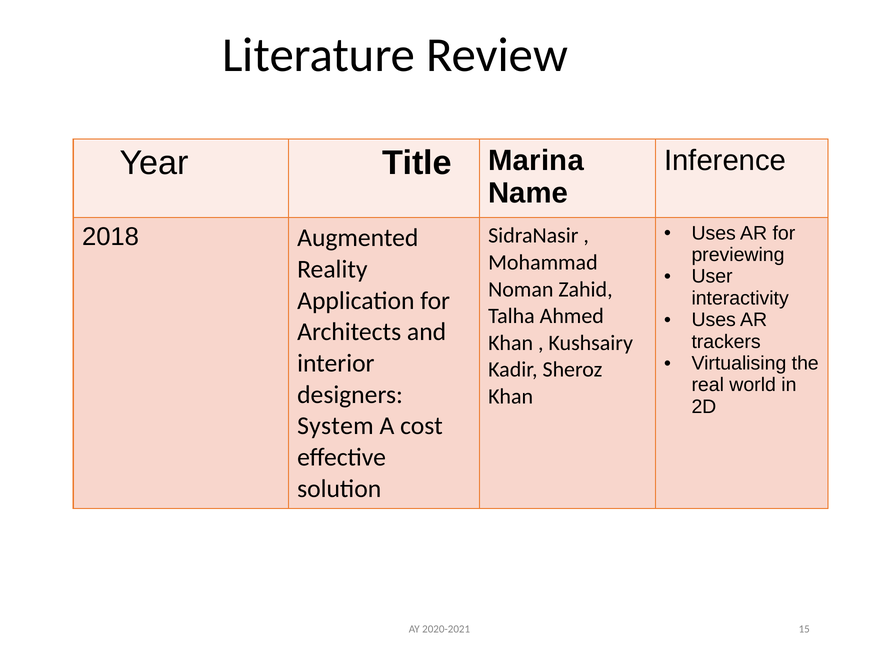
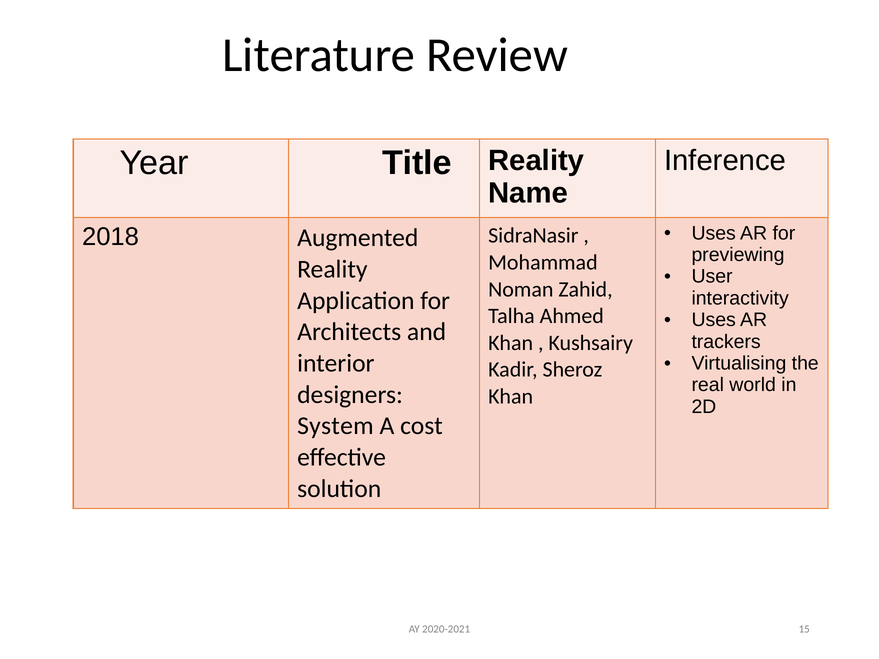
Title Marina: Marina -> Reality
